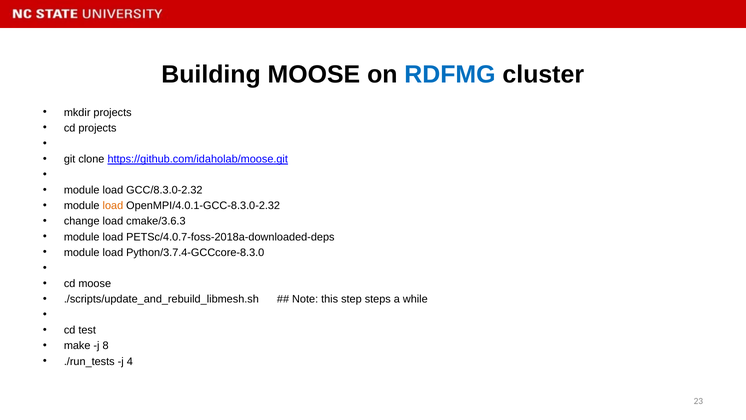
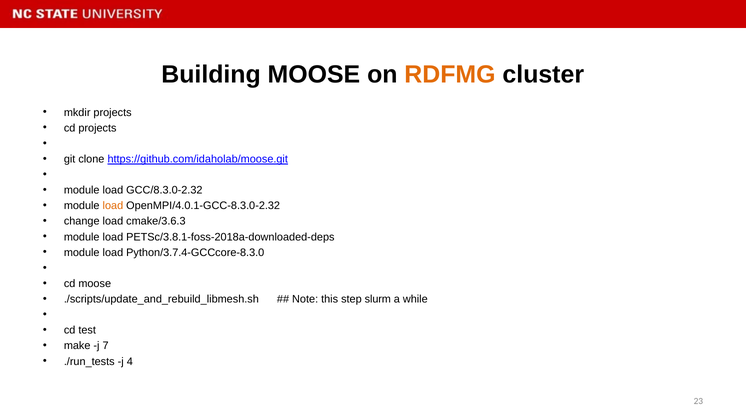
RDFMG colour: blue -> orange
PETSc/4.0.7-foss-2018a-downloaded-deps: PETSc/4.0.7-foss-2018a-downloaded-deps -> PETSc/3.8.1-foss-2018a-downloaded-deps
steps: steps -> slurm
8: 8 -> 7
